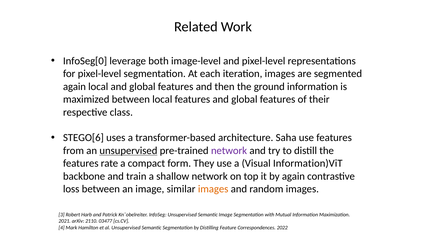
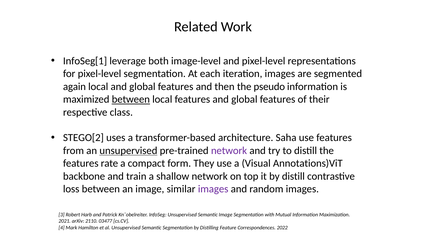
InfoSeg[0: InfoSeg[0 -> InfoSeg[1
ground: ground -> pseudo
between at (131, 99) underline: none -> present
STEGO[6: STEGO[6 -> STEGO[2
Information)ViT: Information)ViT -> Annotations)ViT
by again: again -> distill
images at (213, 189) colour: orange -> purple
